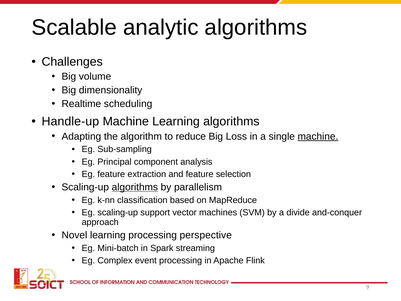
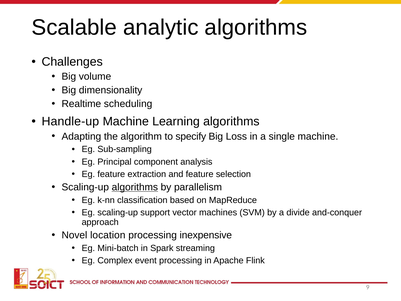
reduce: reduce -> specify
machine at (318, 136) underline: present -> none
Novel learning: learning -> location
perspective: perspective -> inexpensive
